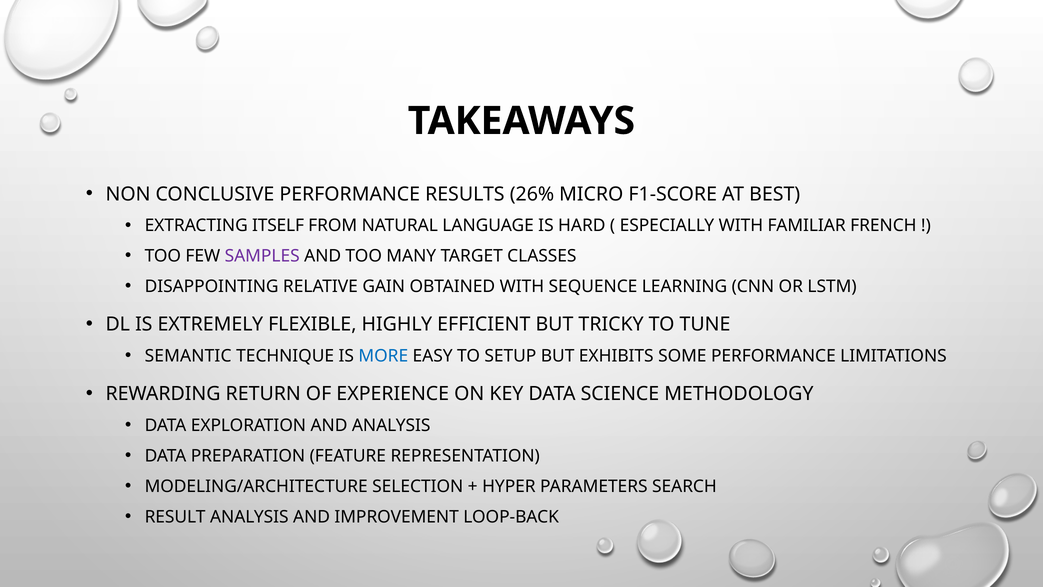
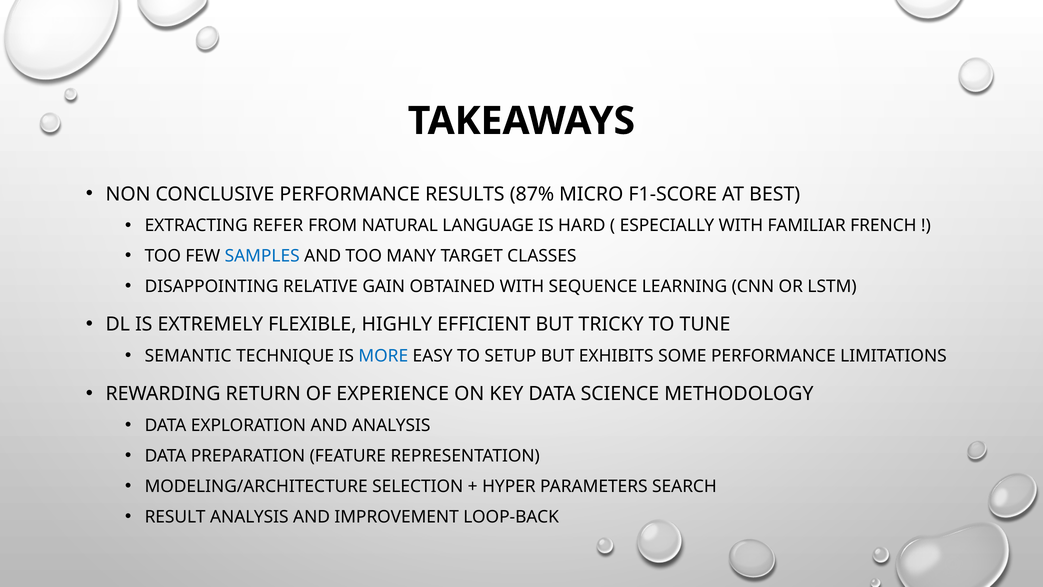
26%: 26% -> 87%
ITSELF: ITSELF -> REFER
SAMPLES colour: purple -> blue
